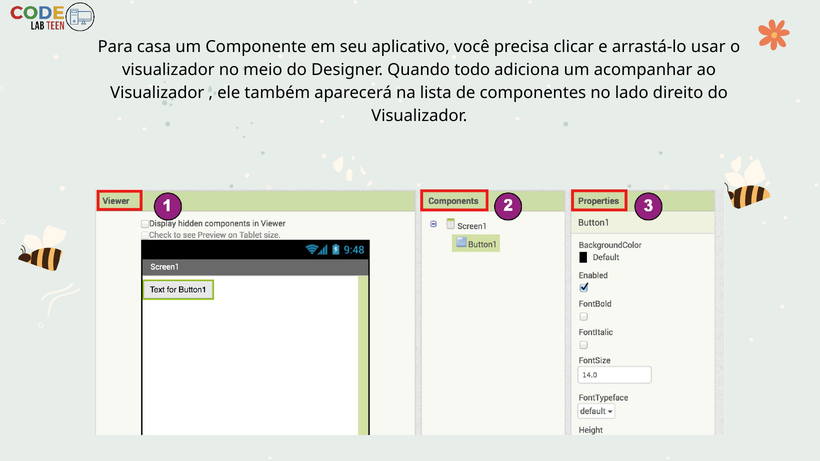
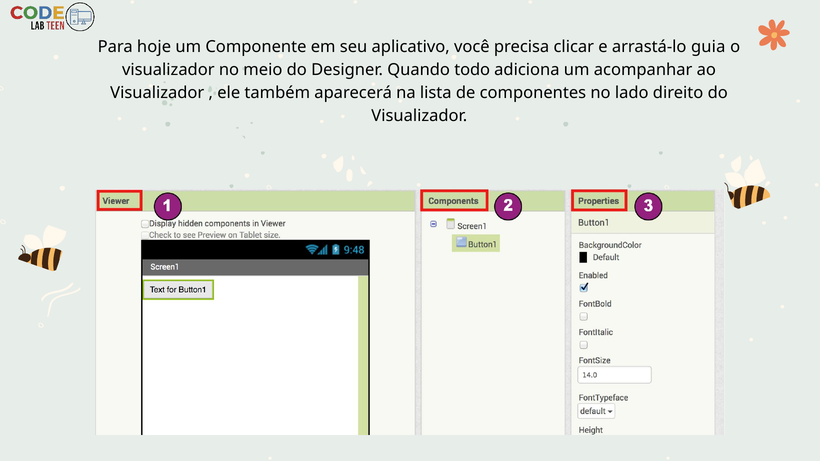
casa: casa -> hoje
usar: usar -> guia
